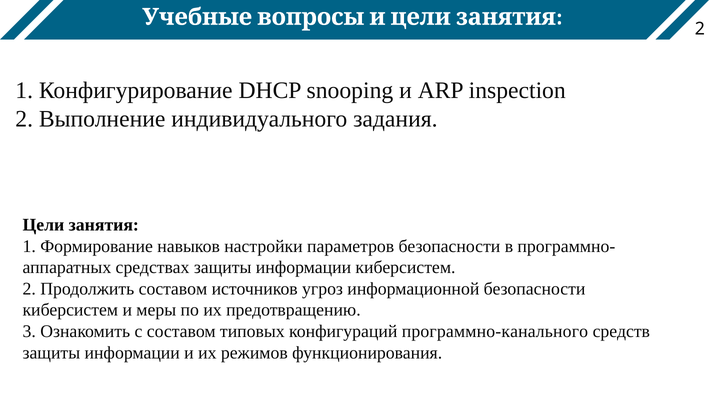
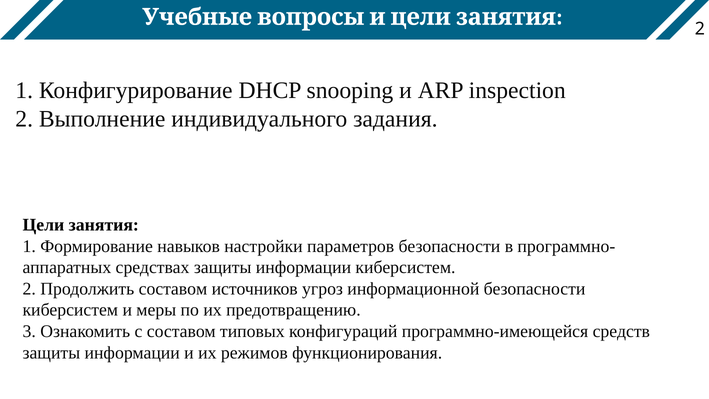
программно-канального: программно-канального -> программно-имеющейся
